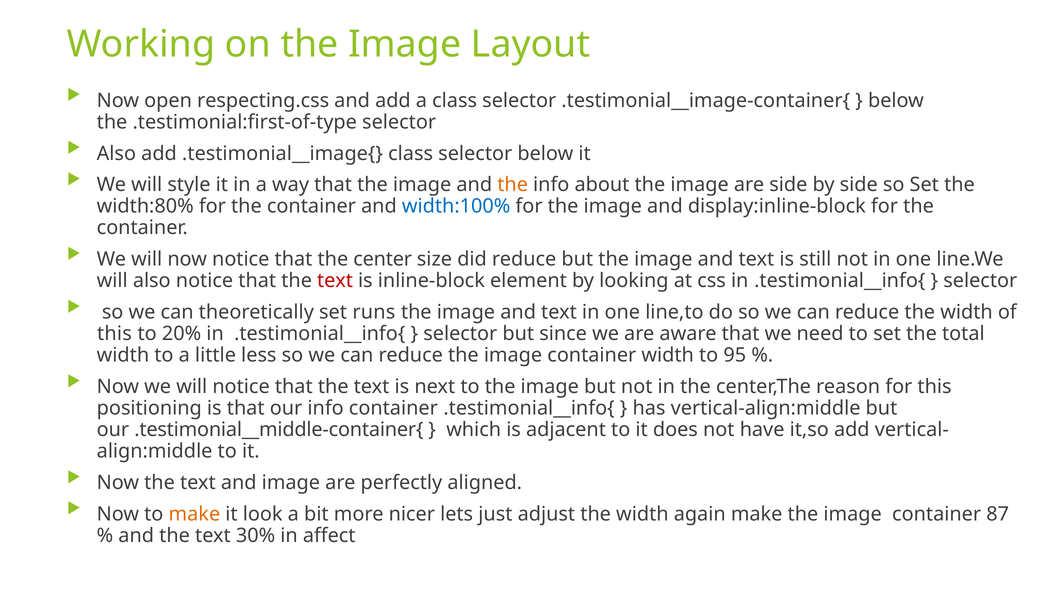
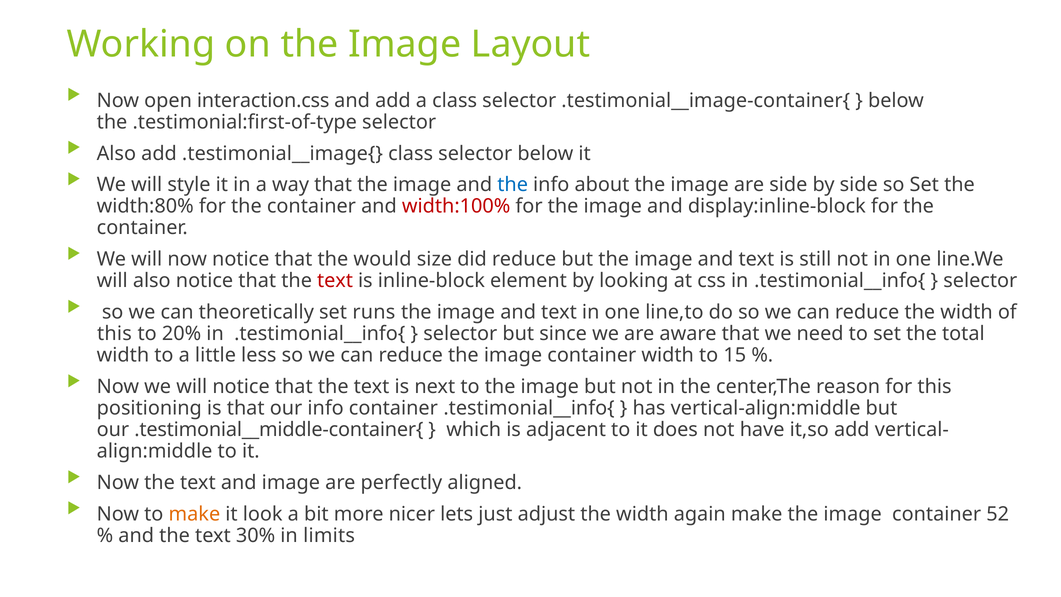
respecting.css: respecting.css -> interaction.css
the at (513, 185) colour: orange -> blue
width:100% colour: blue -> red
center: center -> would
95: 95 -> 15
87: 87 -> 52
affect: affect -> limits
